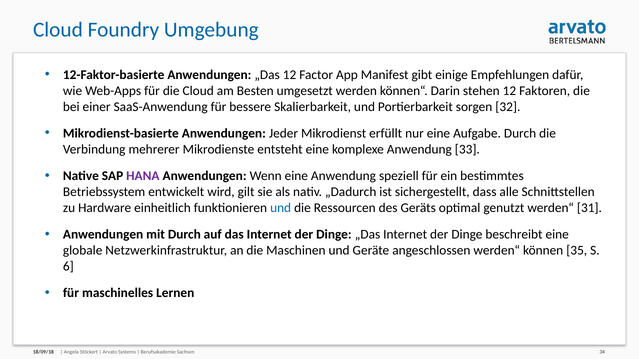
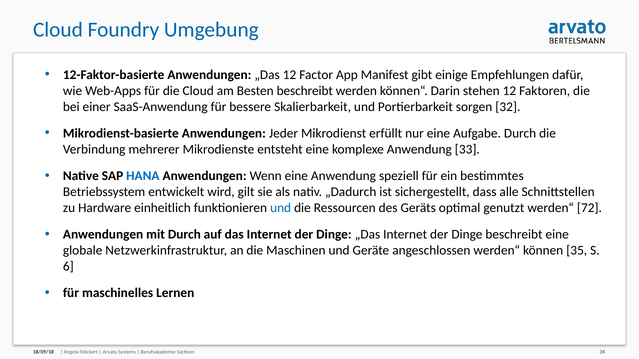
Besten umgesetzt: umgesetzt -> beschreibt
HANA colour: purple -> blue
31: 31 -> 72
